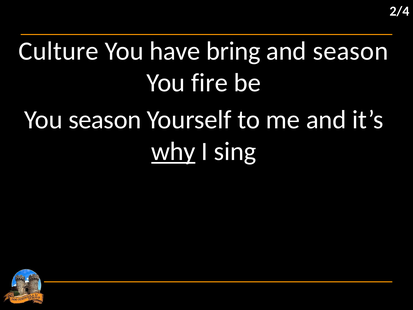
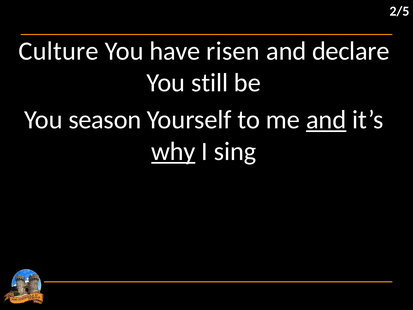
2/4: 2/4 -> 2/5
bring: bring -> risen
and season: season -> declare
fire: fire -> still
and at (326, 120) underline: none -> present
